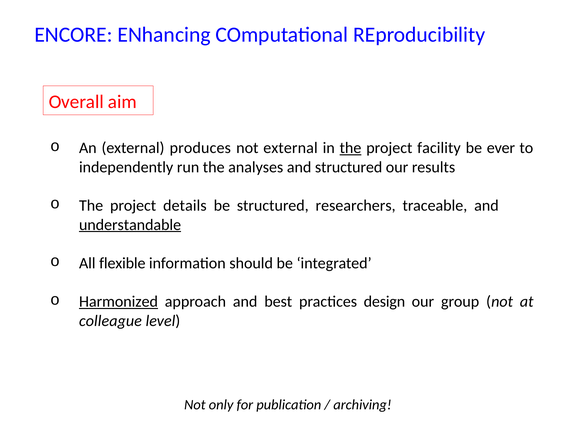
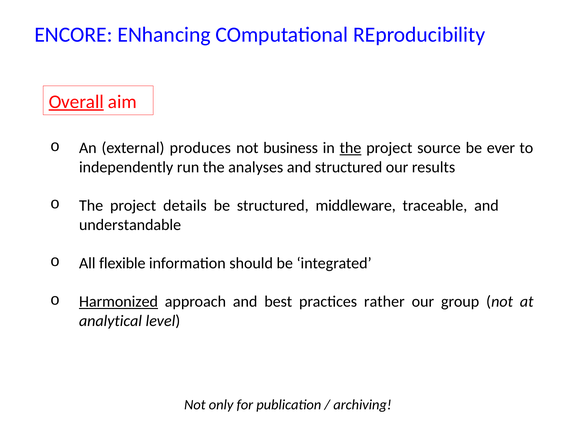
Overall underline: none -> present
not external: external -> business
facility: facility -> source
researchers: researchers -> middleware
understandable underline: present -> none
design: design -> rather
colleague: colleague -> analytical
